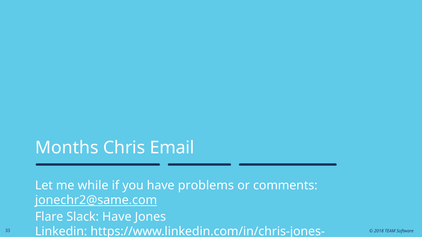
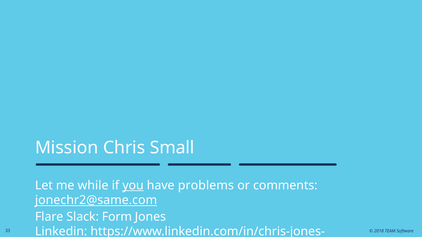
Months: Months -> Mission
Email: Email -> Small
you underline: none -> present
Slack Have: Have -> Form
